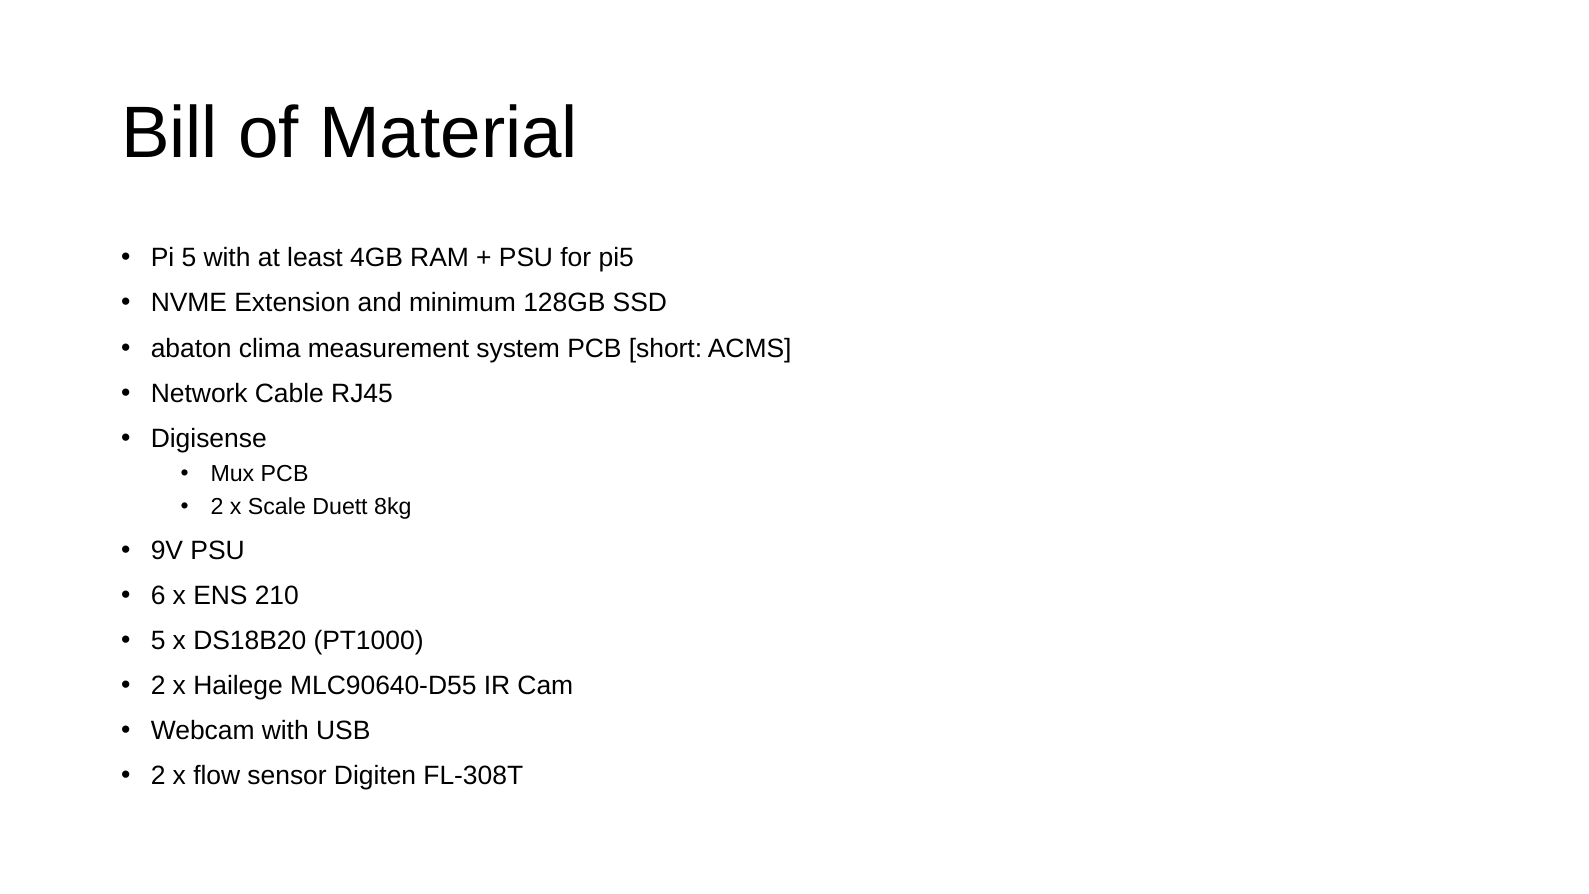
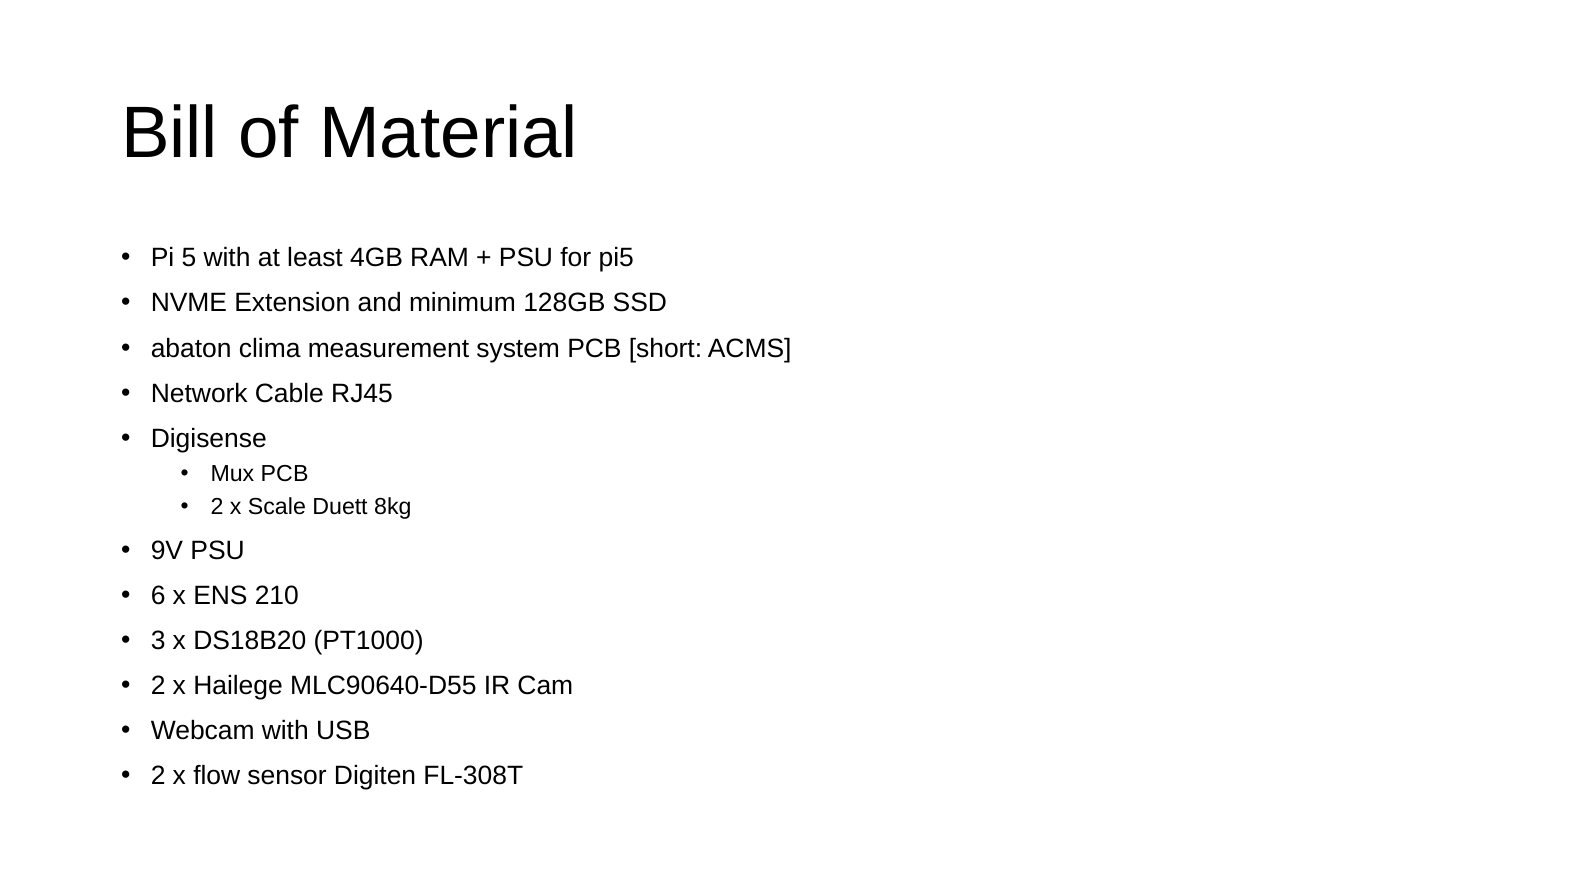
5 at (158, 641): 5 -> 3
